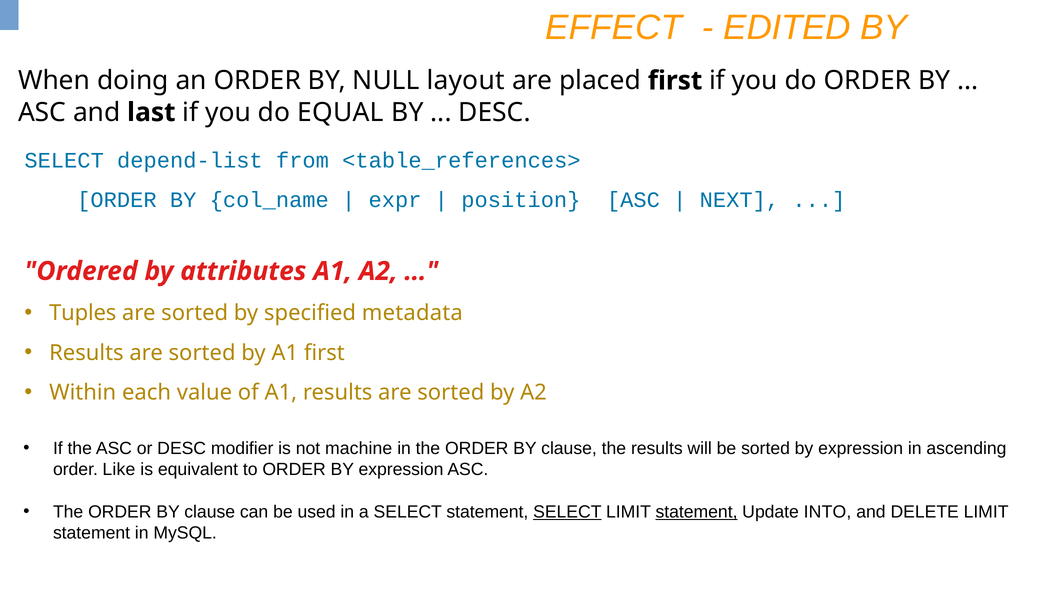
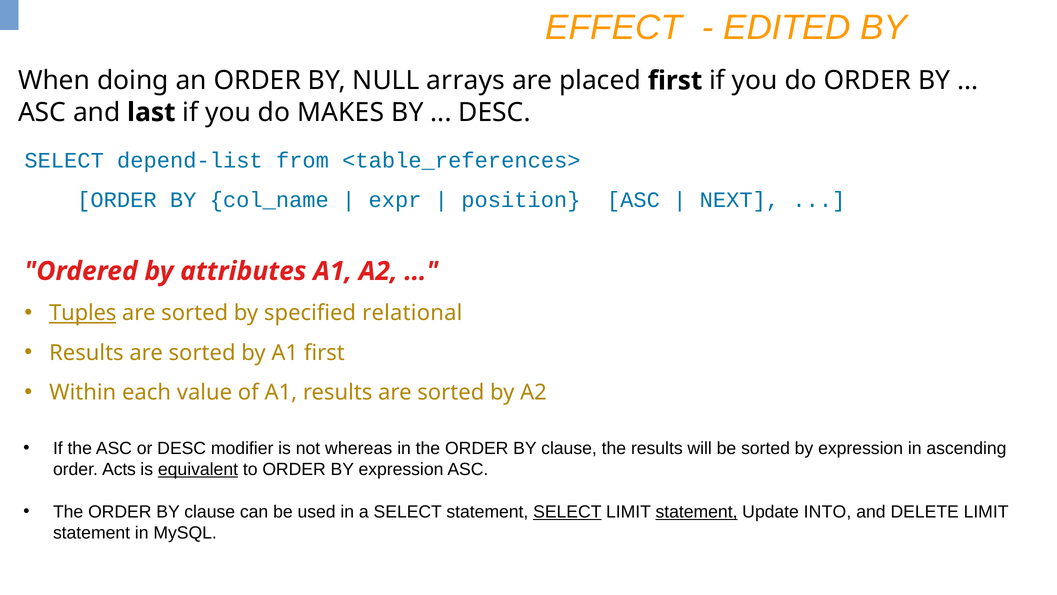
layout: layout -> arrays
EQUAL: EQUAL -> MAKES
Tuples underline: none -> present
metadata: metadata -> relational
machine: machine -> whereas
Like: Like -> Acts
equivalent underline: none -> present
